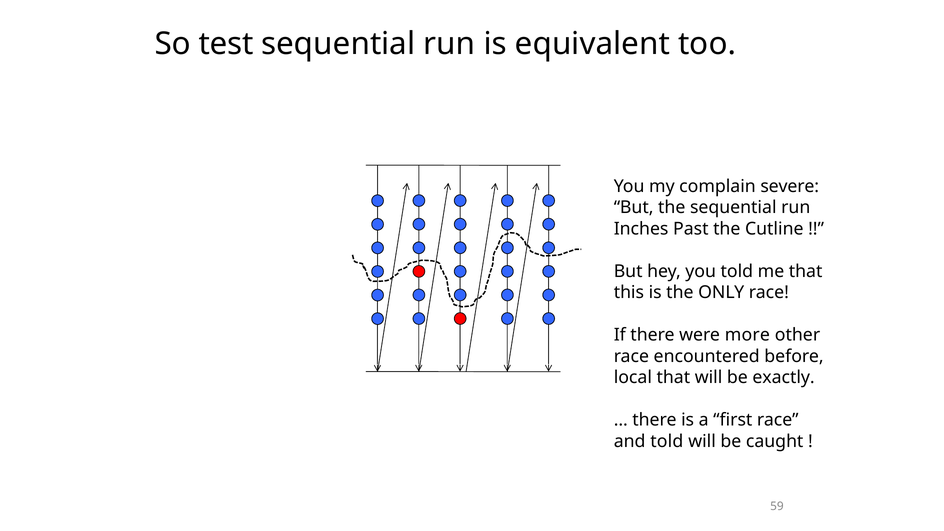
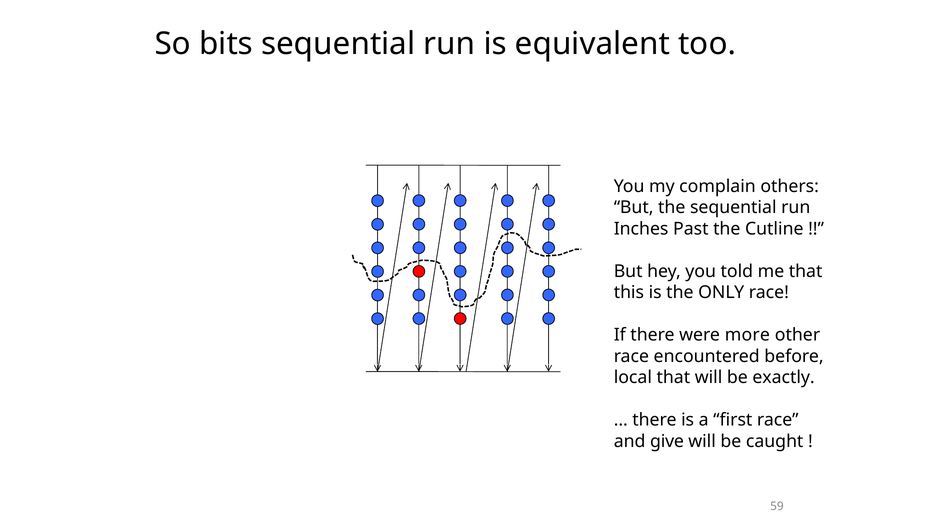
test: test -> bits
severe: severe -> others
and told: told -> give
